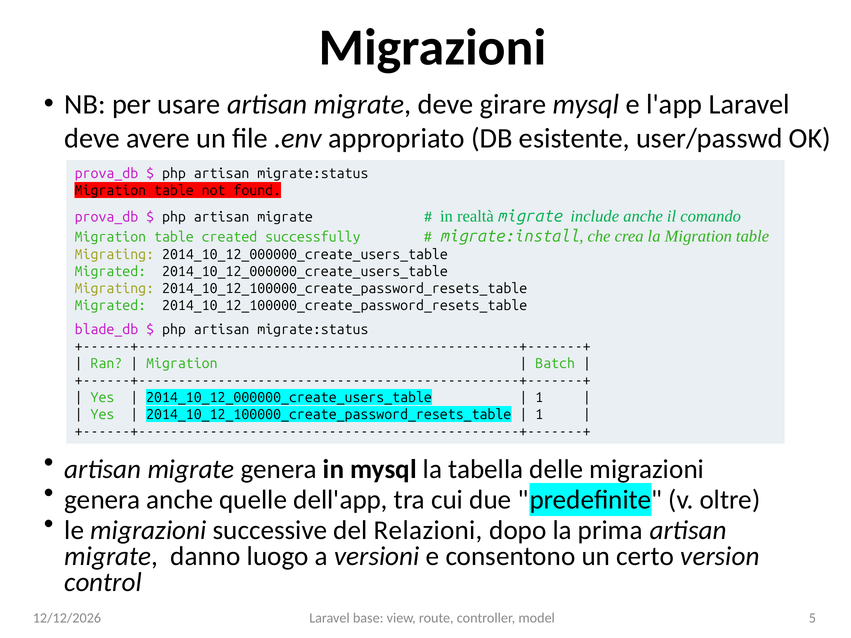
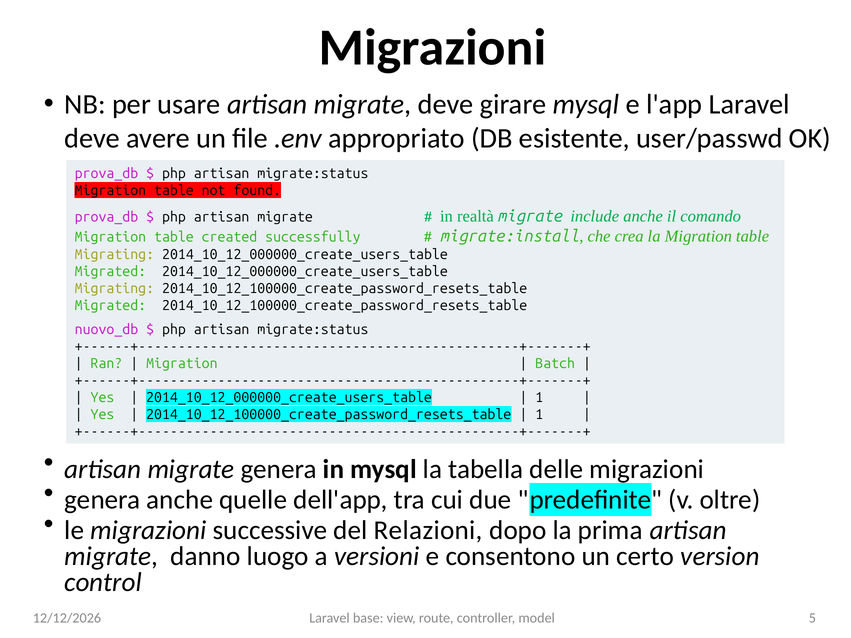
blade_db: blade_db -> nuovo_db
